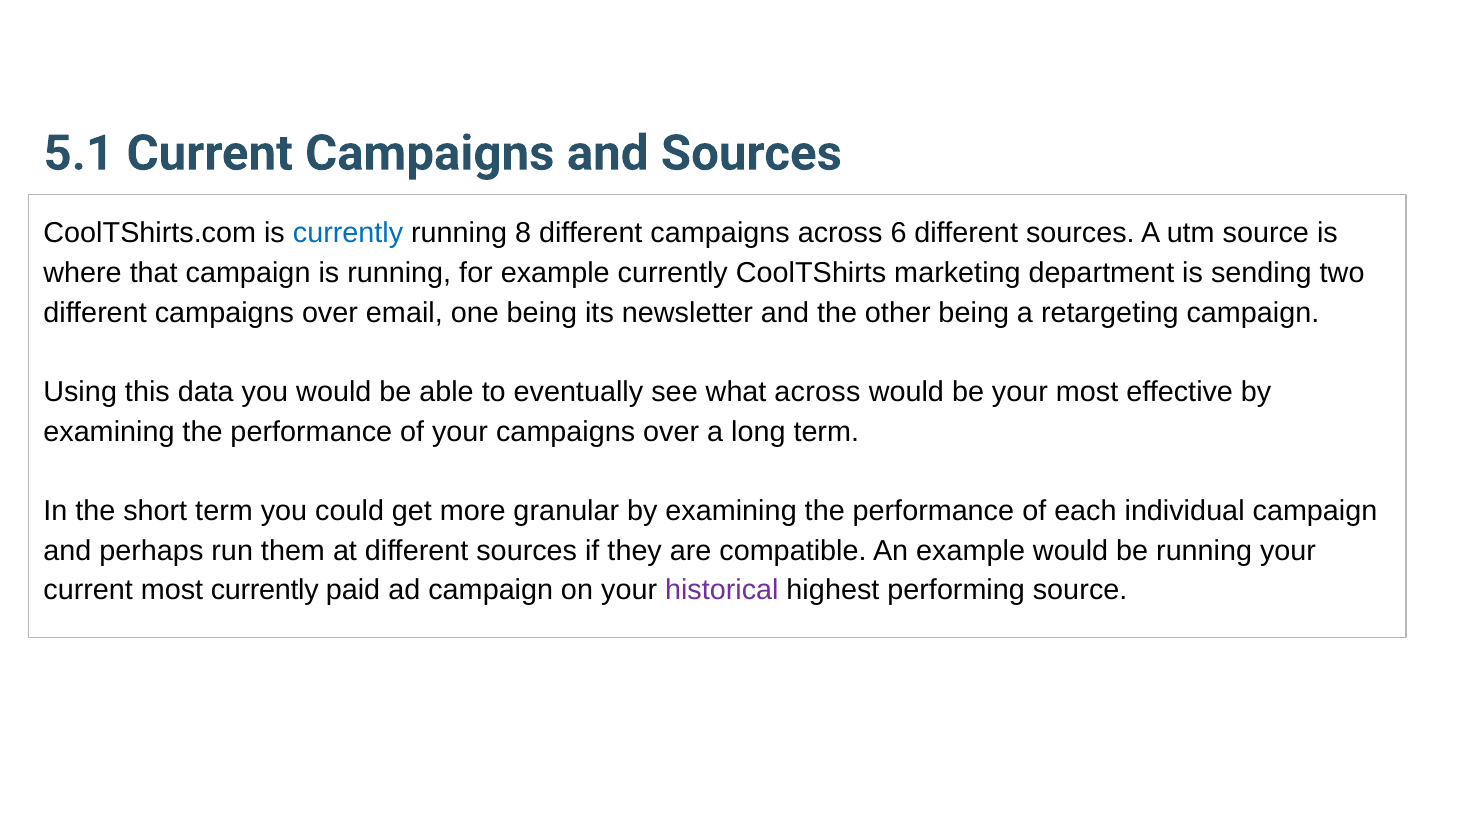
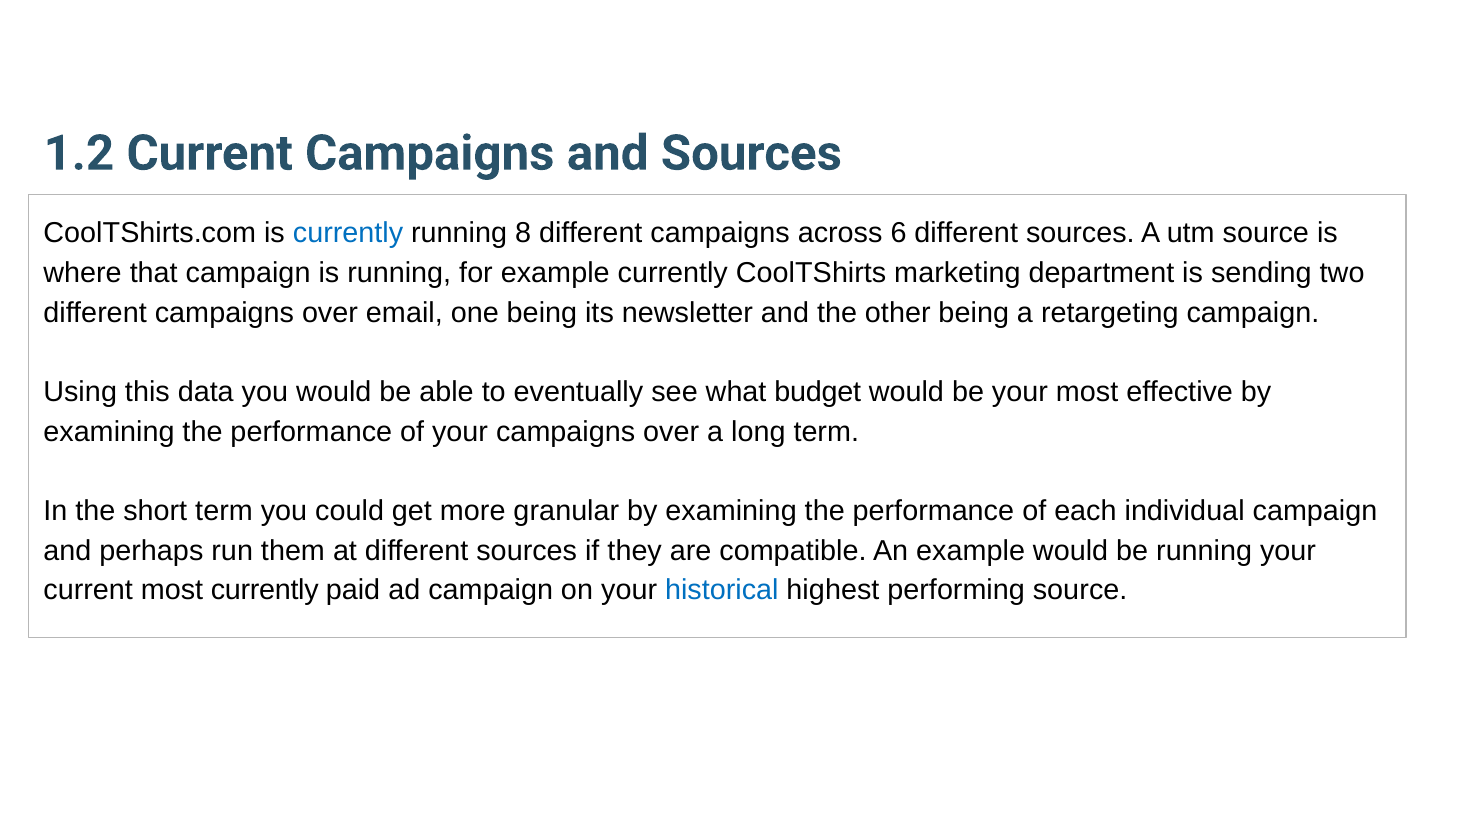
5.1: 5.1 -> 1.2
what across: across -> budget
historical colour: purple -> blue
